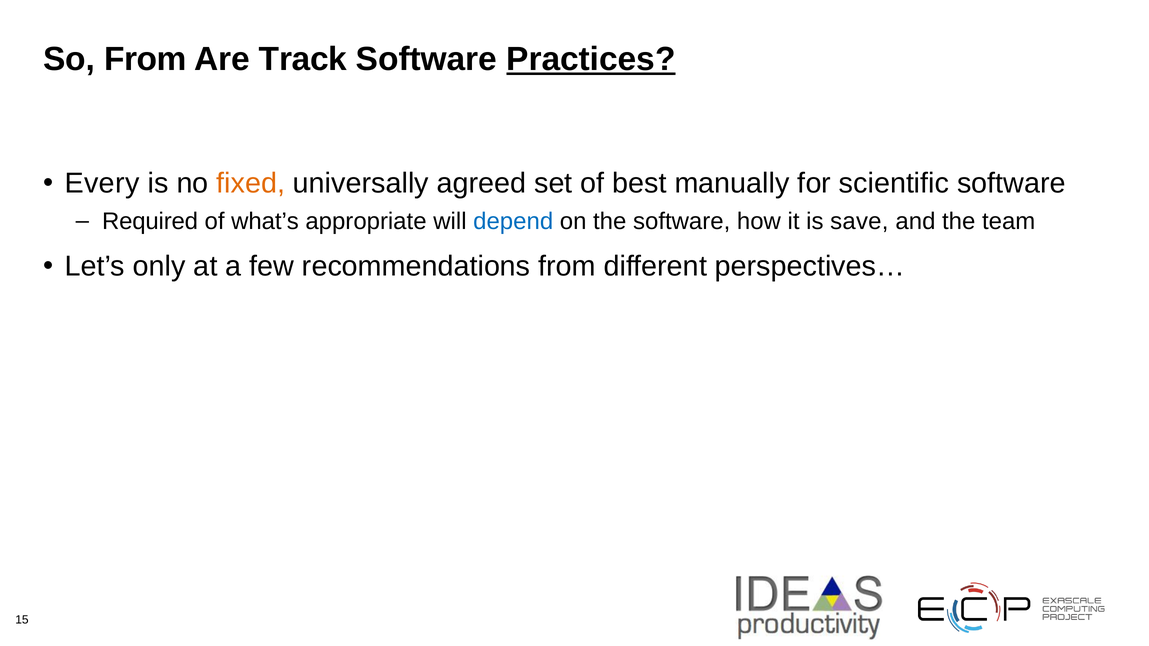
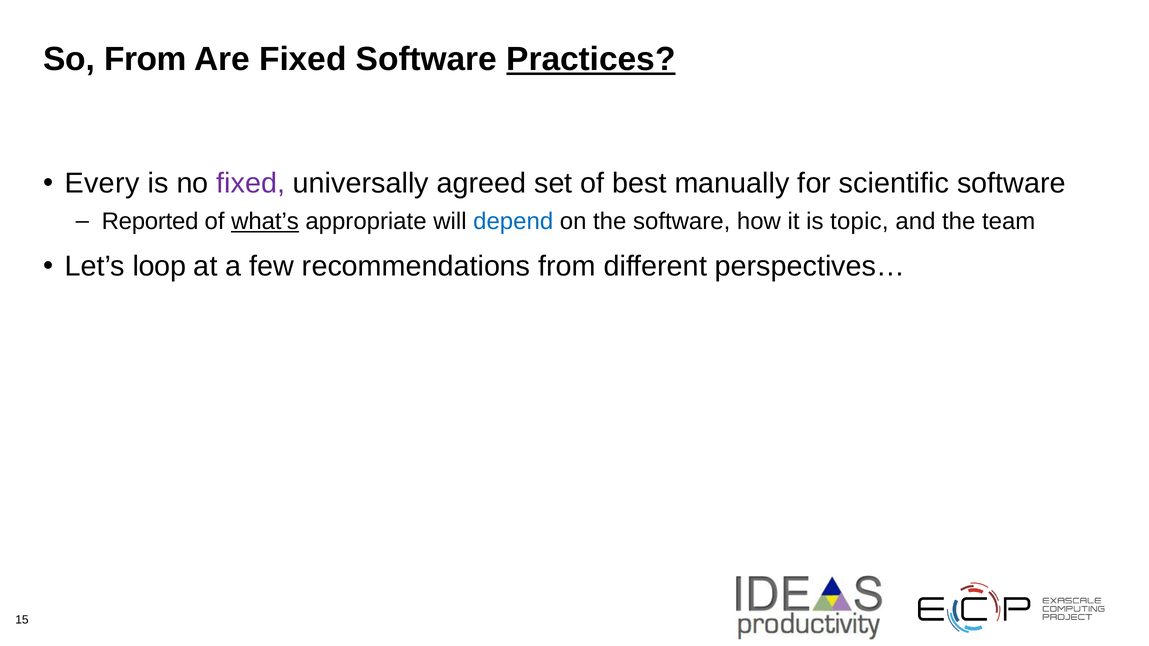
Are Track: Track -> Fixed
fixed at (251, 183) colour: orange -> purple
Required: Required -> Reported
what’s underline: none -> present
save: save -> topic
only: only -> loop
